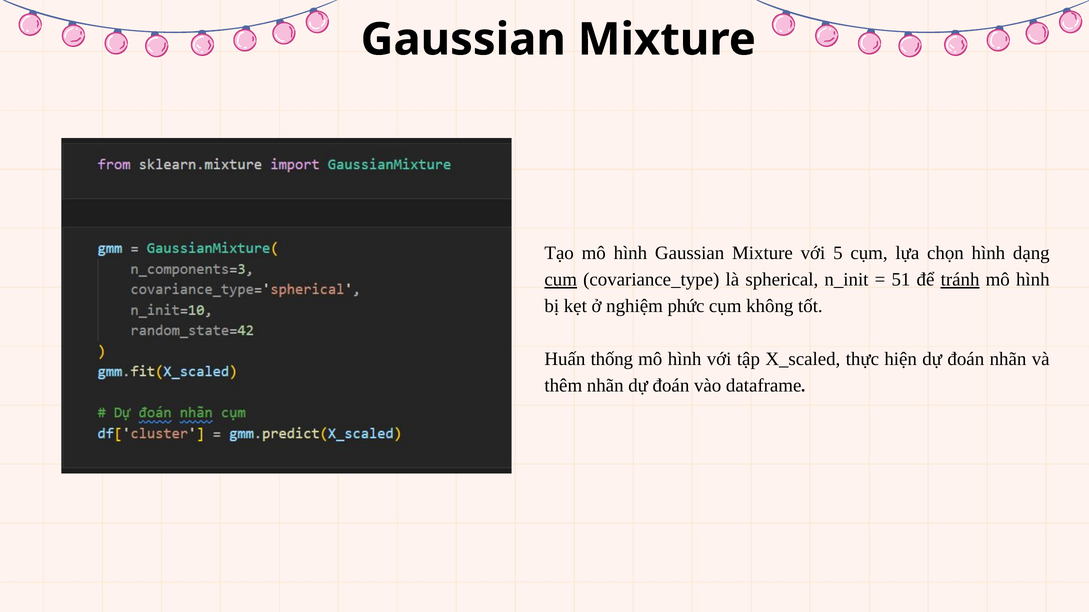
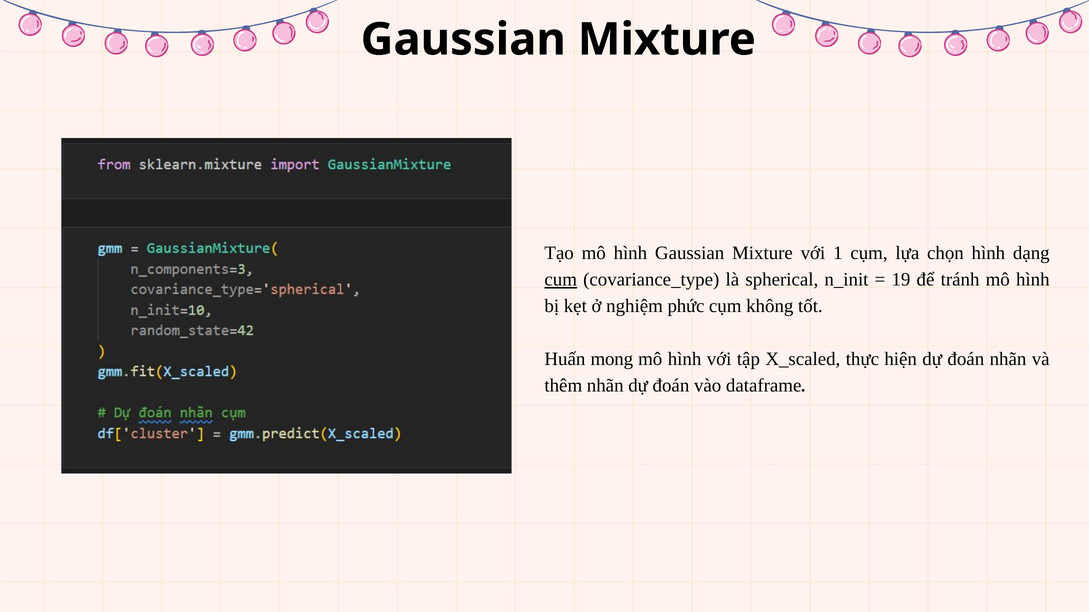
5: 5 -> 1
51: 51 -> 19
tránh underline: present -> none
thống: thống -> mong
